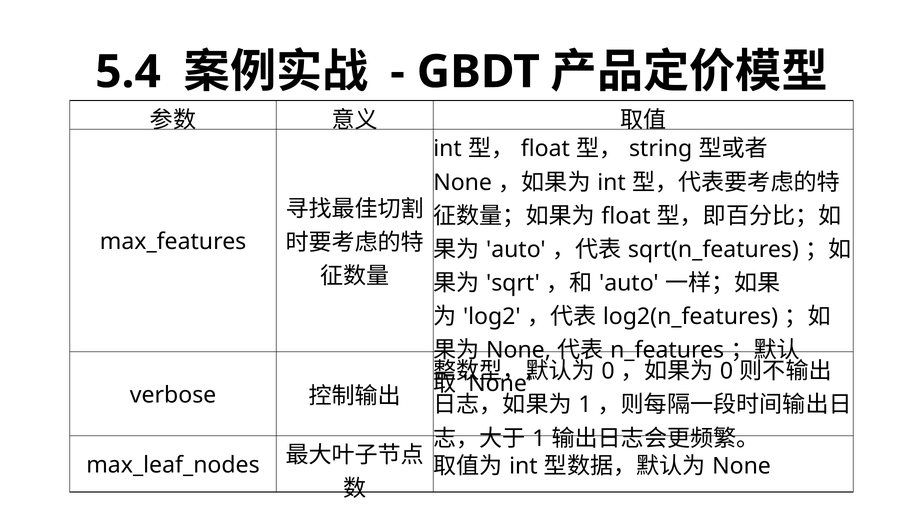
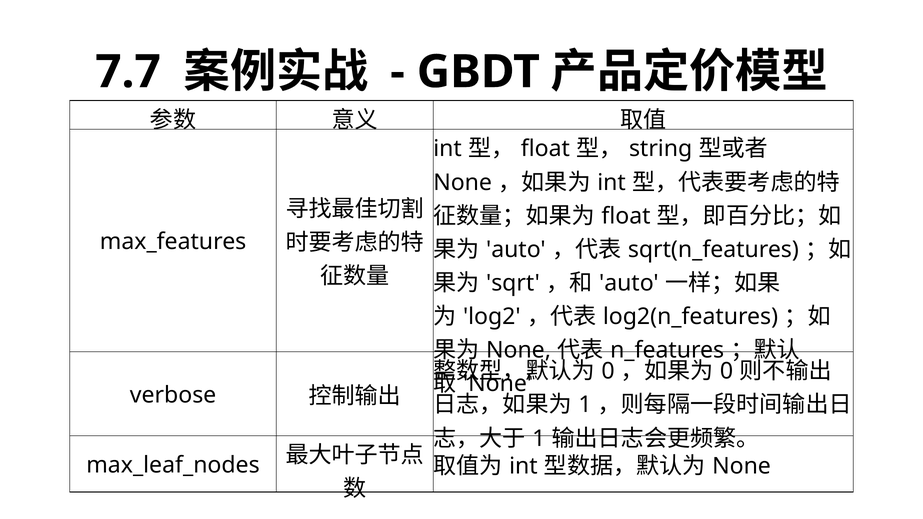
5.4: 5.4 -> 7.7
